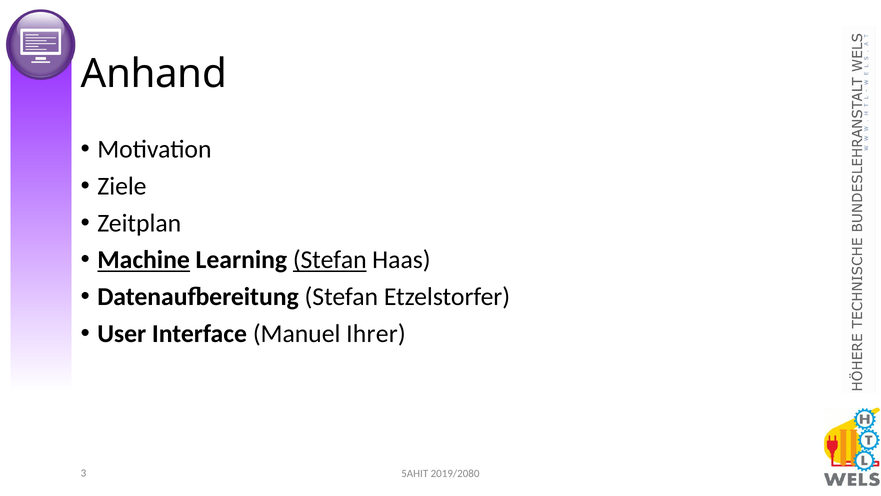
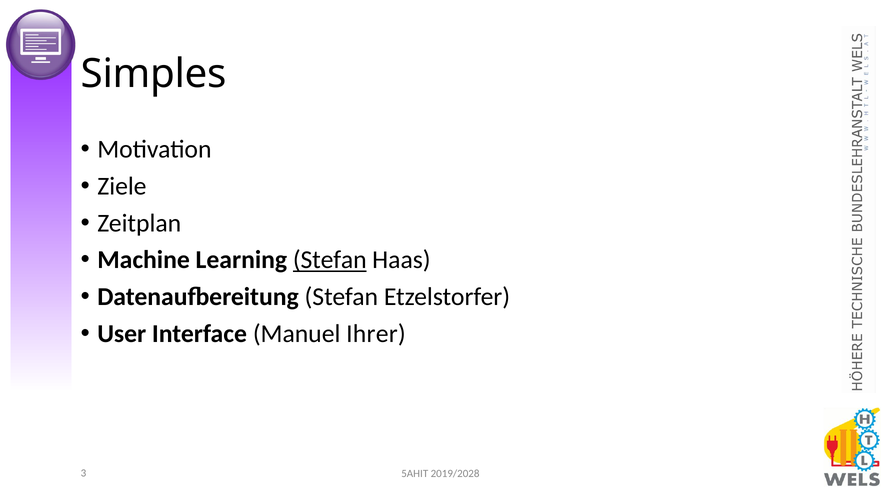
Anhand: Anhand -> Simples
Machine underline: present -> none
2019/2080: 2019/2080 -> 2019/2028
